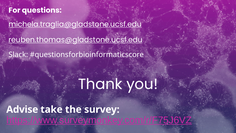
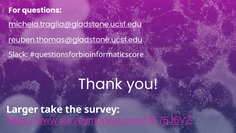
Advise: Advise -> Larger
